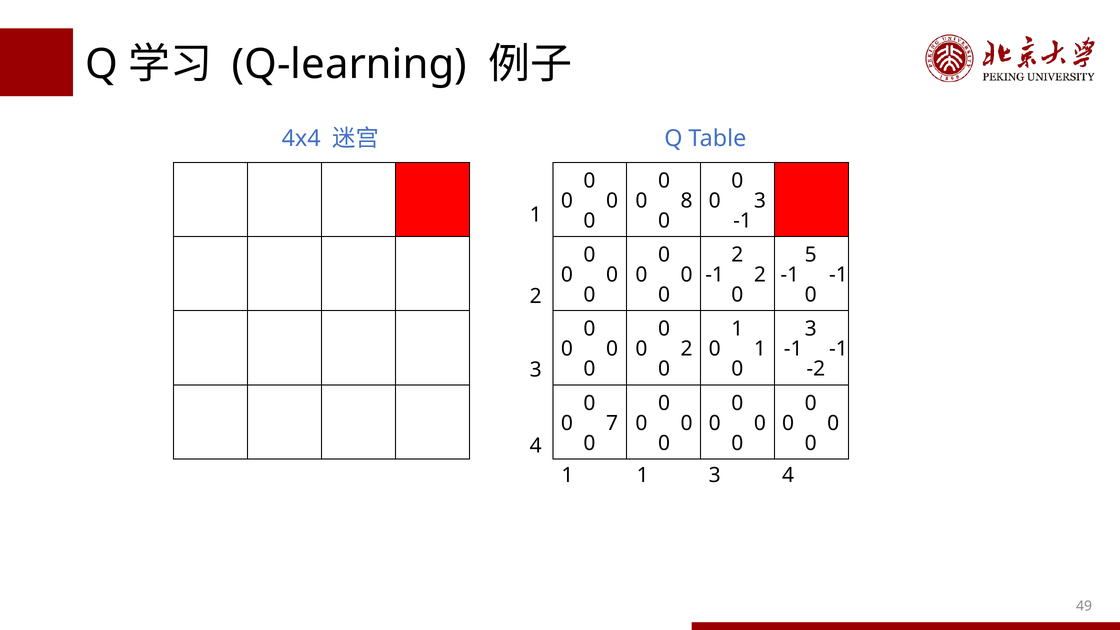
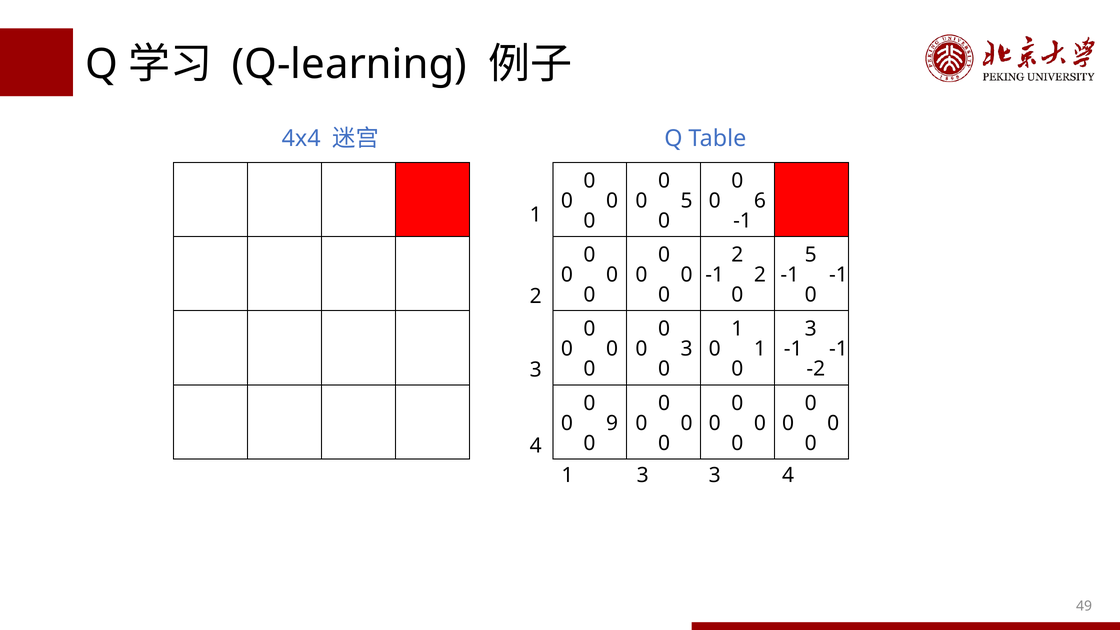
8 at (687, 201): 8 -> 5
3 at (760, 201): 3 -> 6
2 at (687, 349): 2 -> 3
7: 7 -> 9
1 1: 1 -> 3
